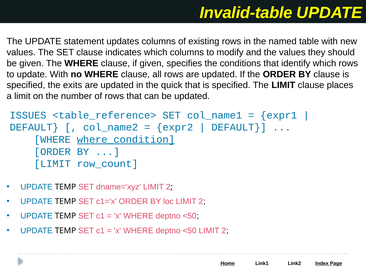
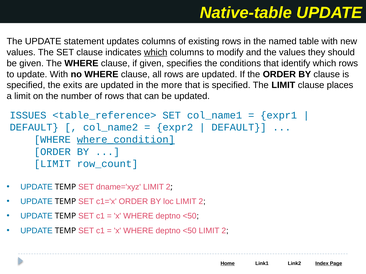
Invalid-table: Invalid-table -> Native-table
which at (156, 52) underline: none -> present
quick: quick -> more
